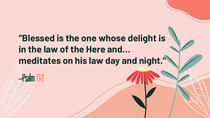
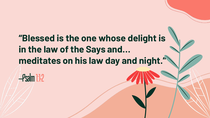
Here: Here -> Says
